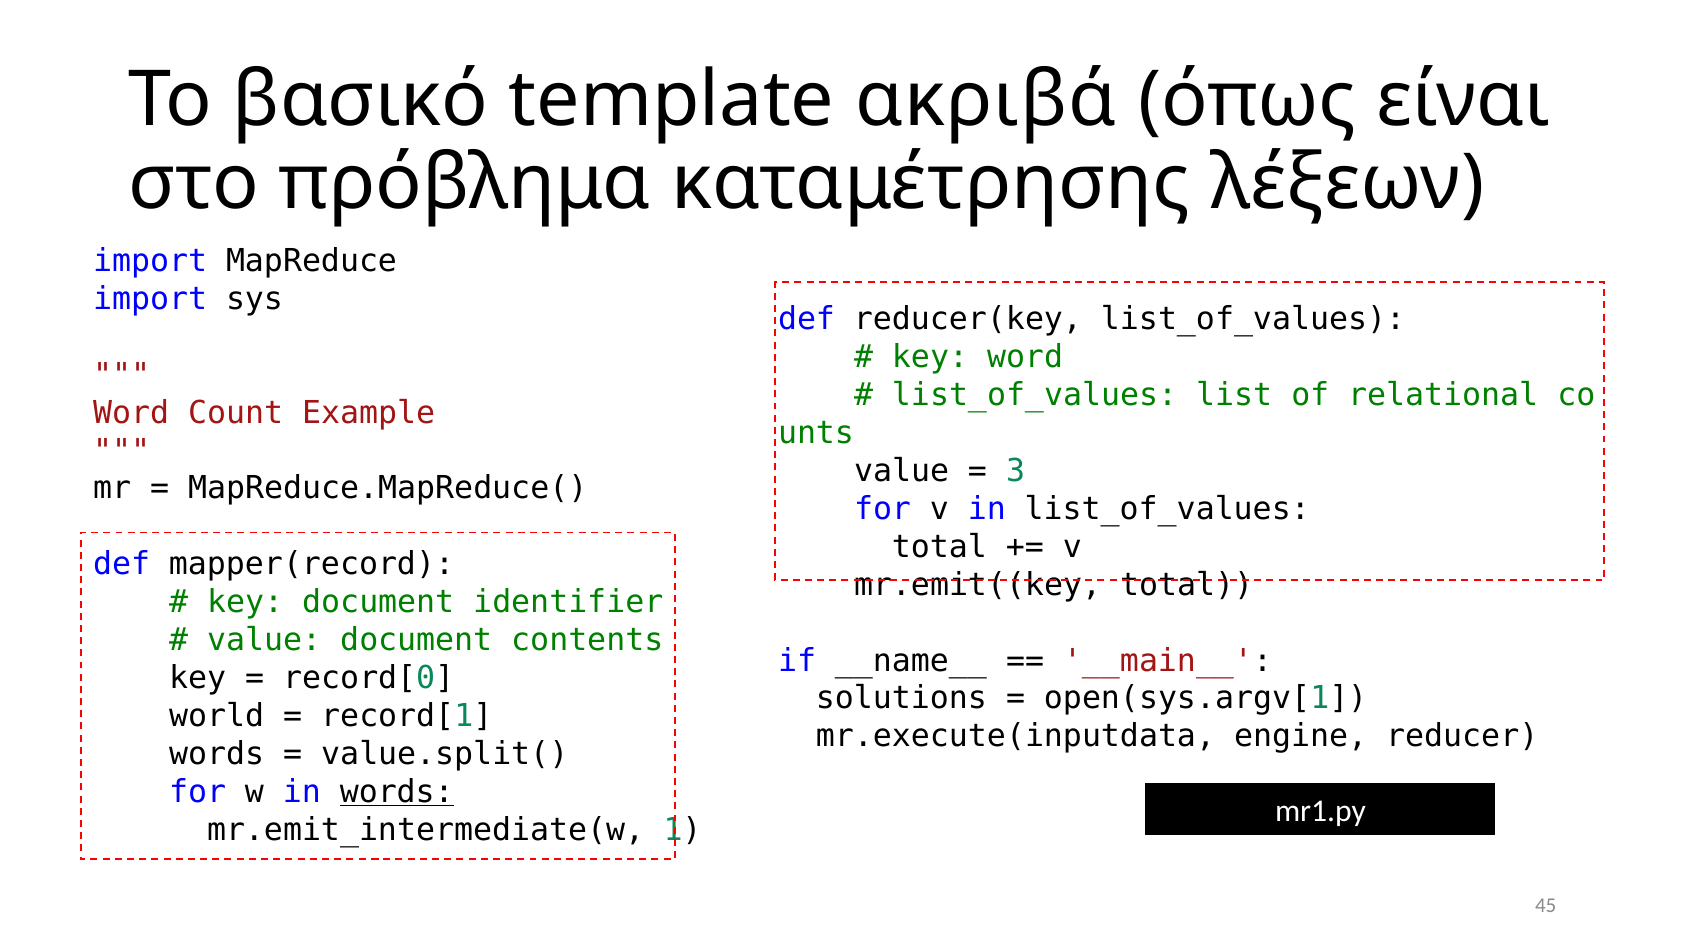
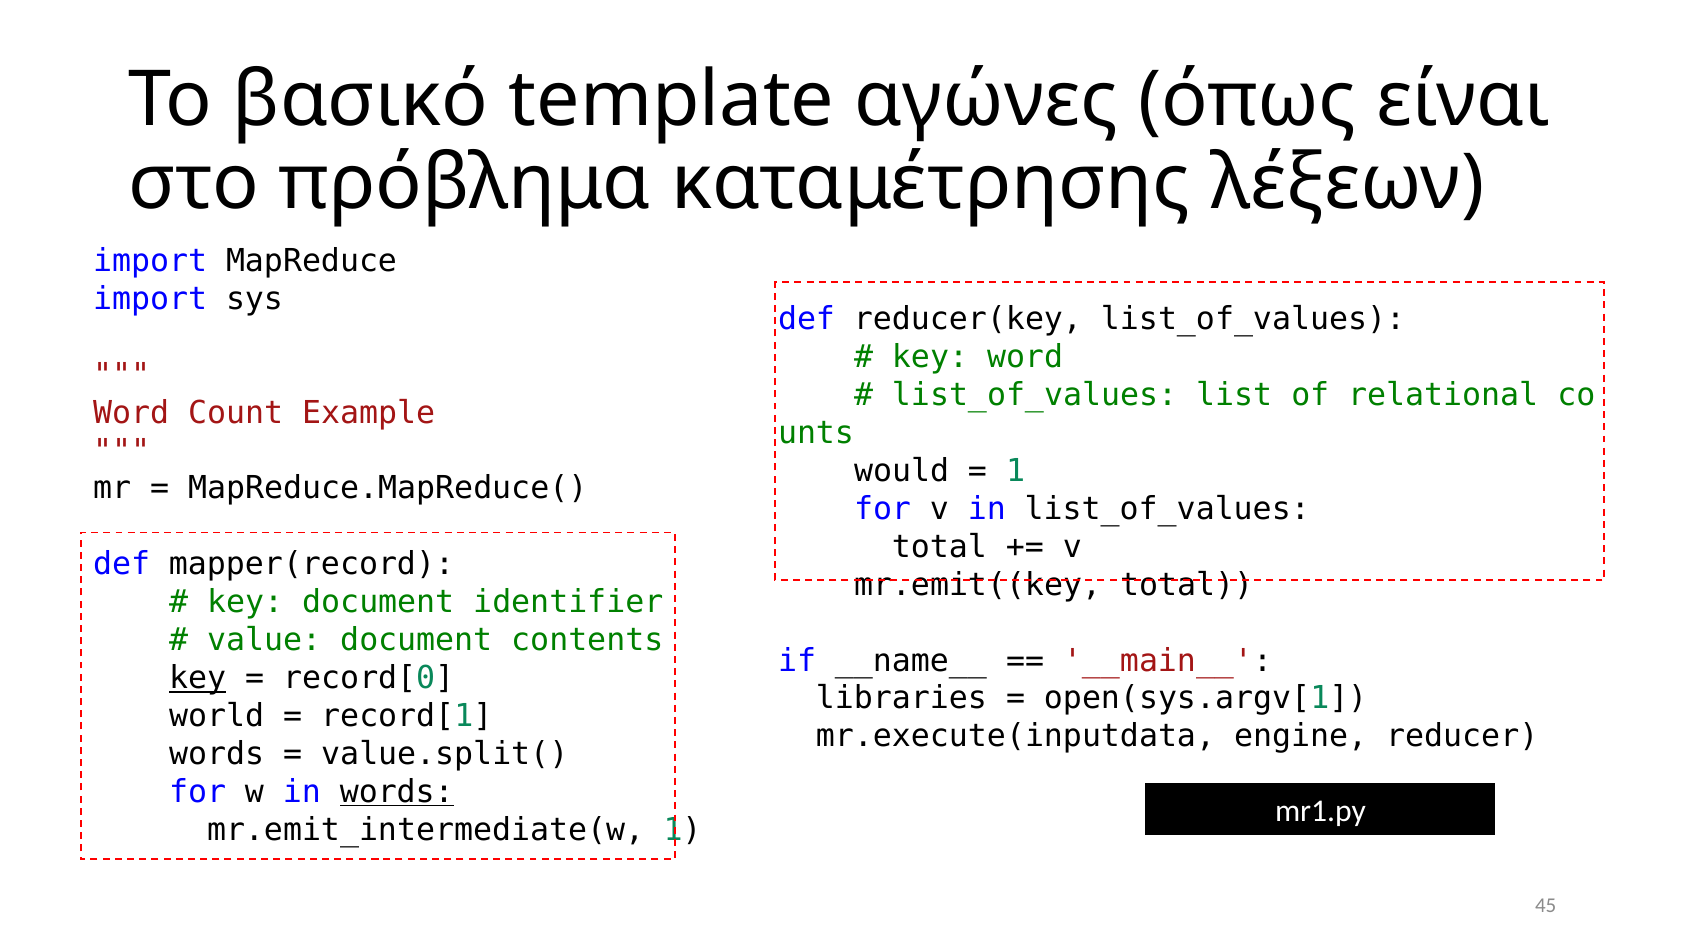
ακριβά: ακριβά -> αγώνες
value at (902, 471): value -> would
3 at (1016, 471): 3 -> 1
key at (198, 678) underline: none -> present
solutions: solutions -> libraries
